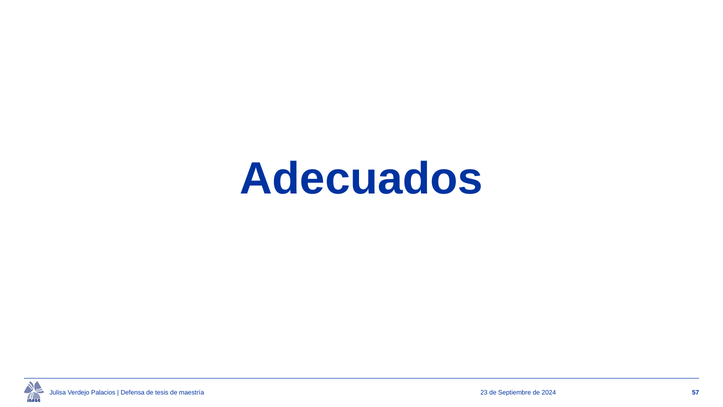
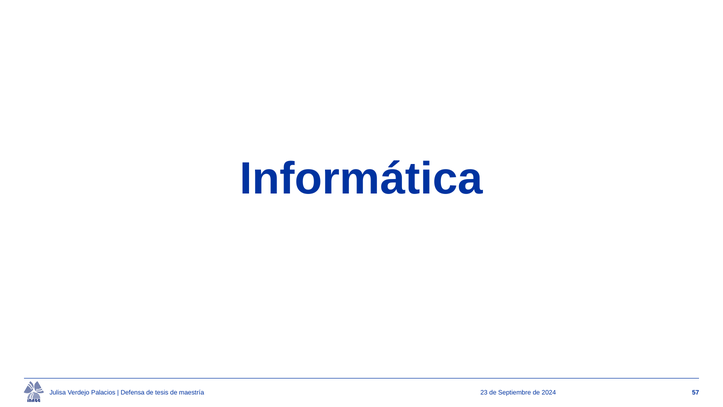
Adecuados: Adecuados -> Informática
